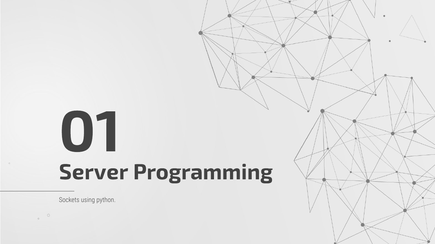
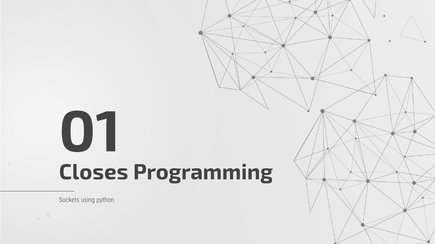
Server: Server -> Closes
